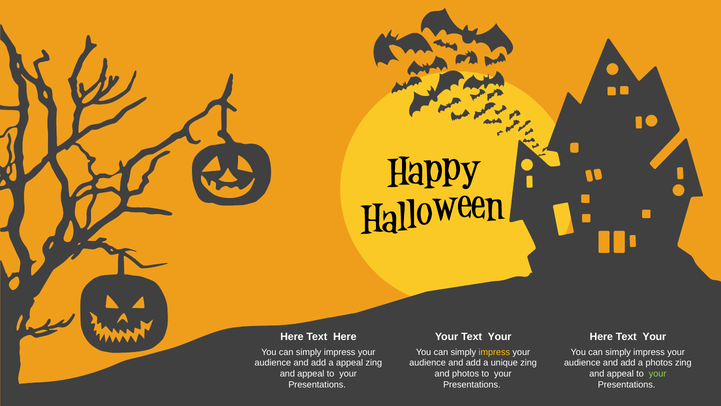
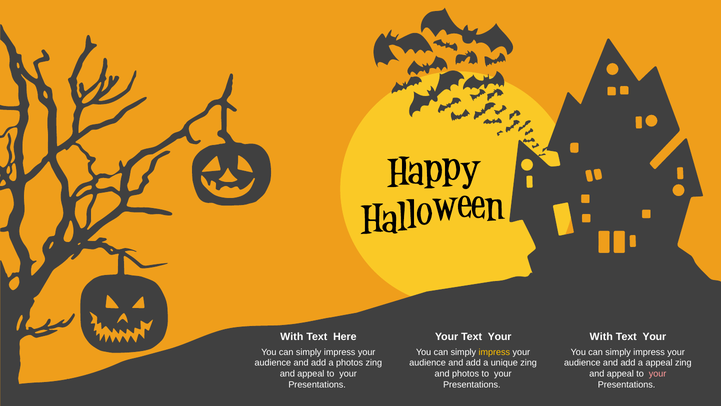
Here at (292, 336): Here -> With
Here at (601, 336): Here -> With
a appeal: appeal -> photos
a photos: photos -> appeal
your at (658, 373) colour: light green -> pink
